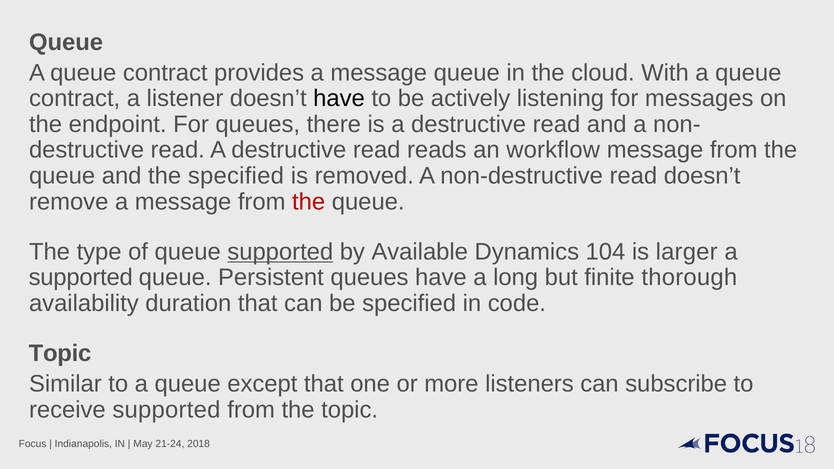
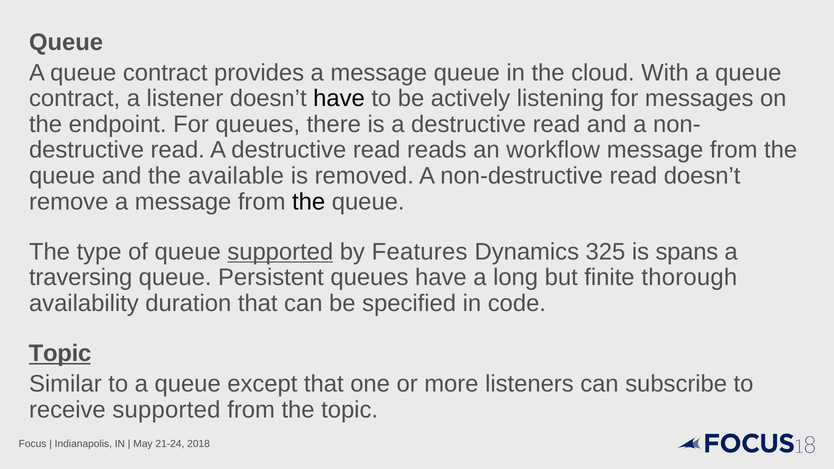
the specified: specified -> available
the at (309, 202) colour: red -> black
Available: Available -> Features
104: 104 -> 325
larger: larger -> spans
supported at (81, 278): supported -> traversing
Topic at (60, 353) underline: none -> present
